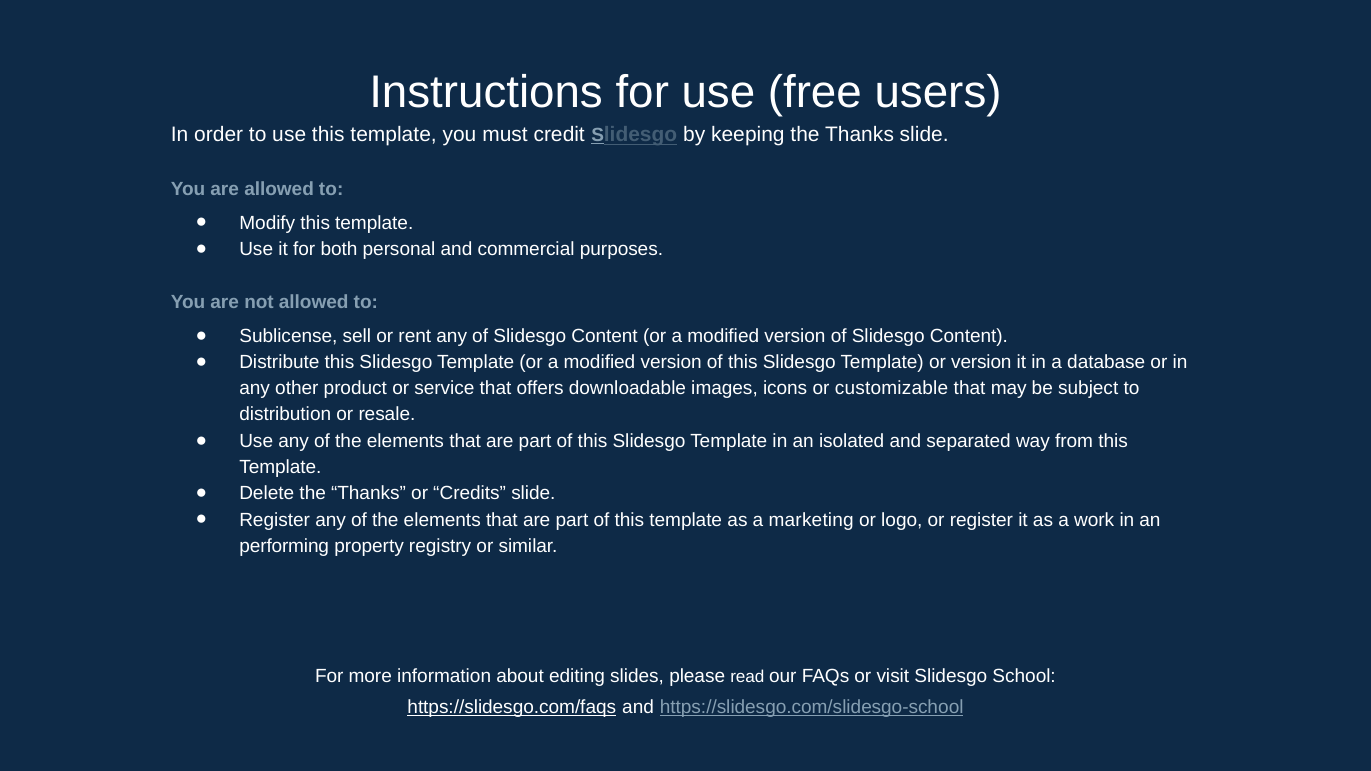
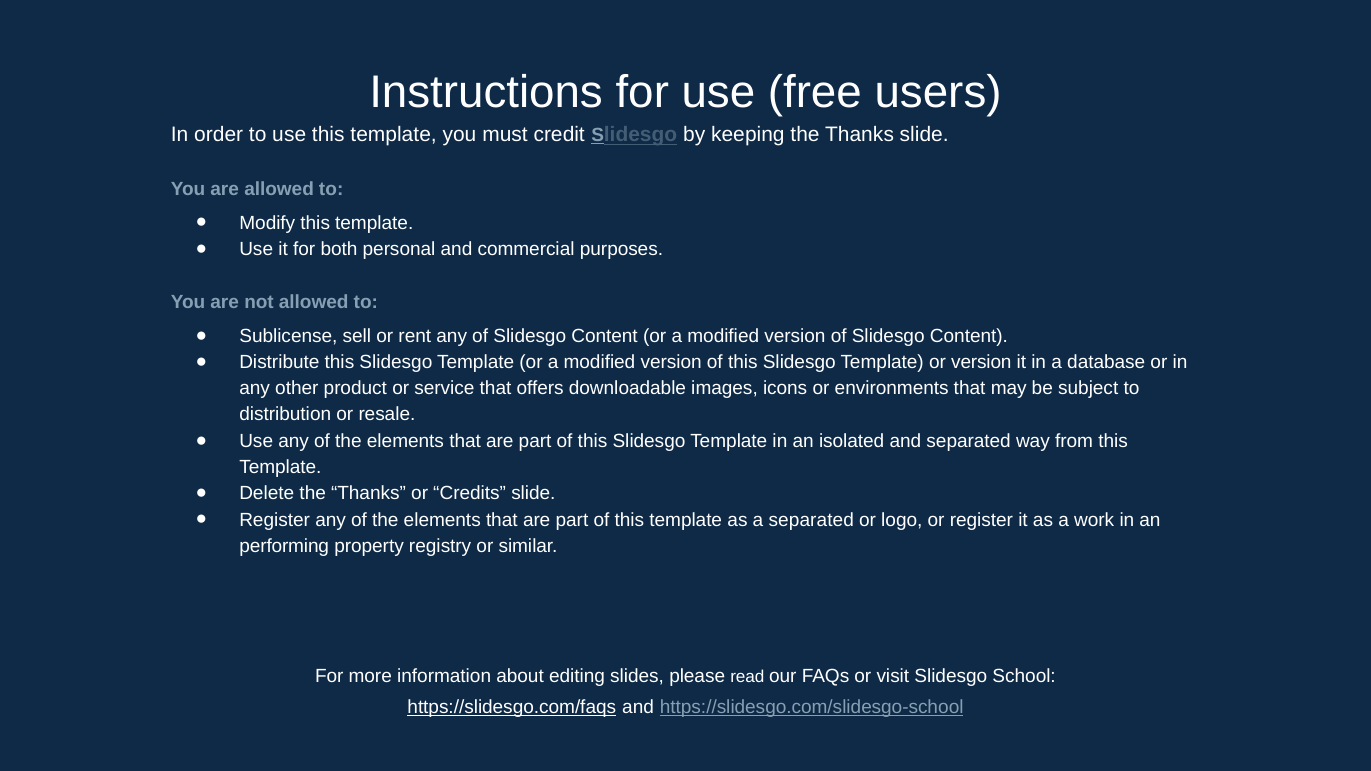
customizable: customizable -> environments
a marketing: marketing -> separated
